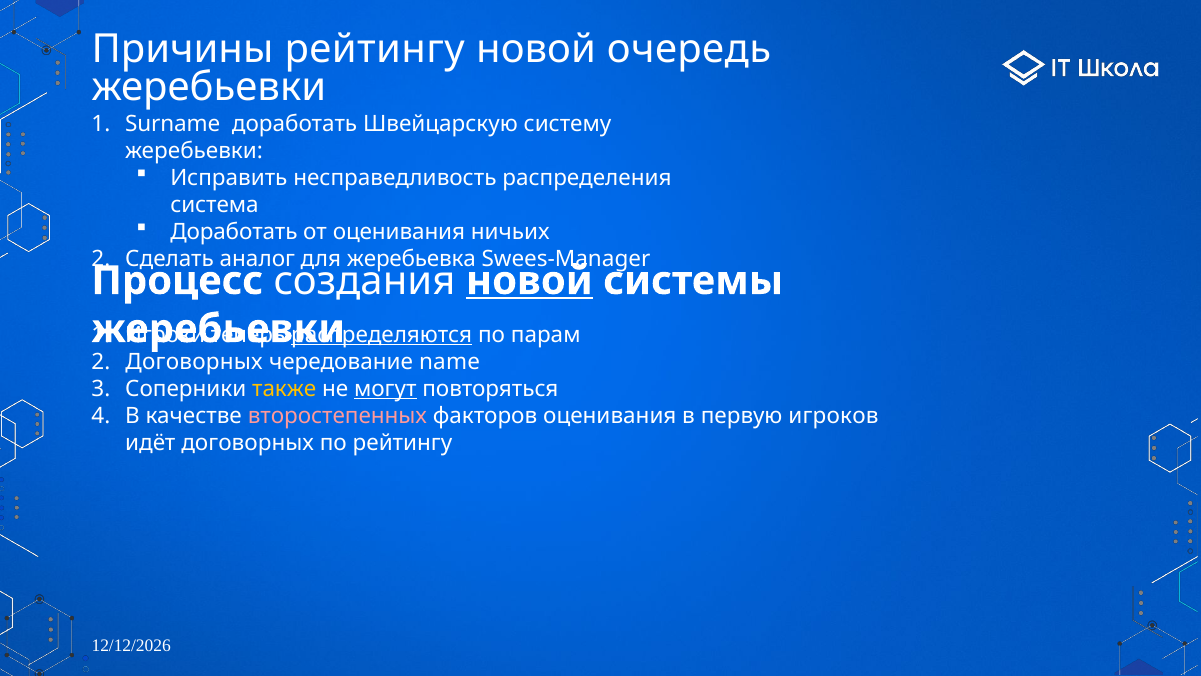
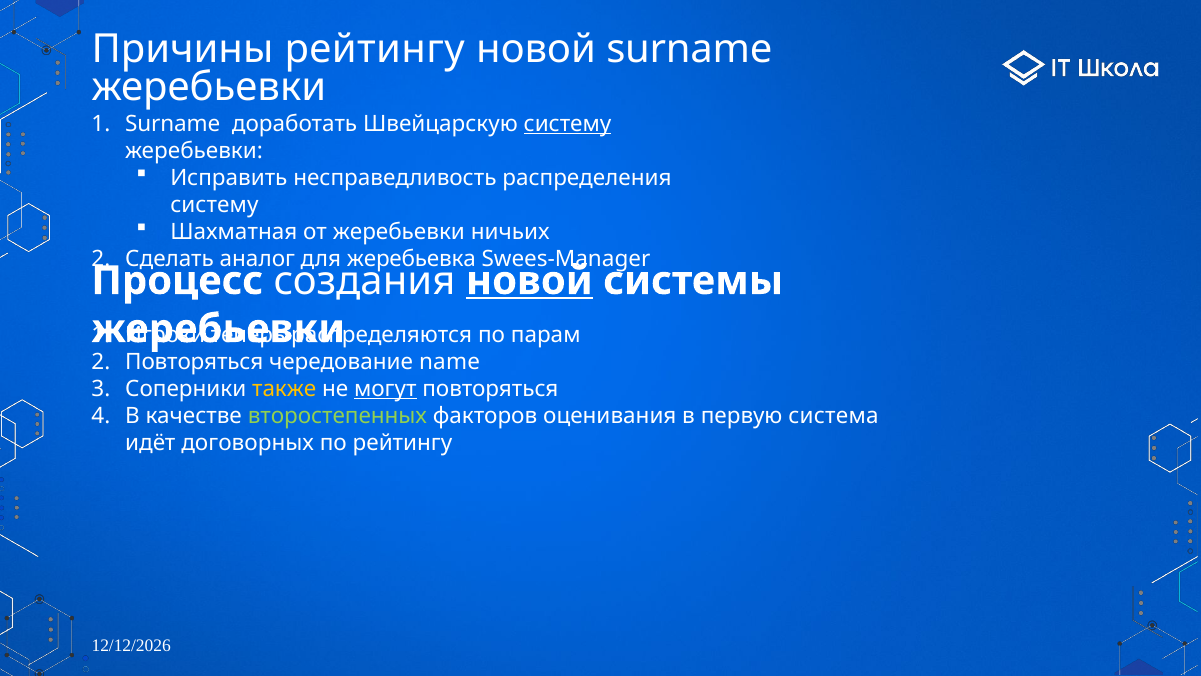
новой очередь: очередь -> surname
систему at (567, 123) underline: none -> present
система at (214, 205): система -> систему
Доработать at (234, 232): Доработать -> Шахматная
от оценивания: оценивания -> жеребьевки
распределяются underline: present -> none
Договорных at (194, 362): Договорных -> Повторяться
второстепенных colour: pink -> light green
игроков: игроков -> система
